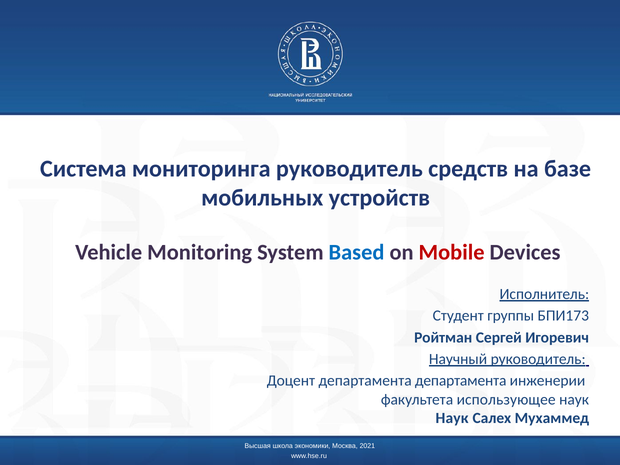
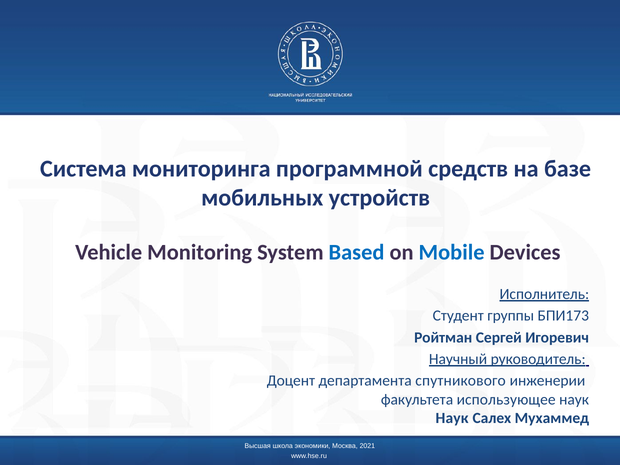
мониторинга руководитель: руководитель -> программной
Mobile colour: red -> blue
департамента департамента: департамента -> спутникового
